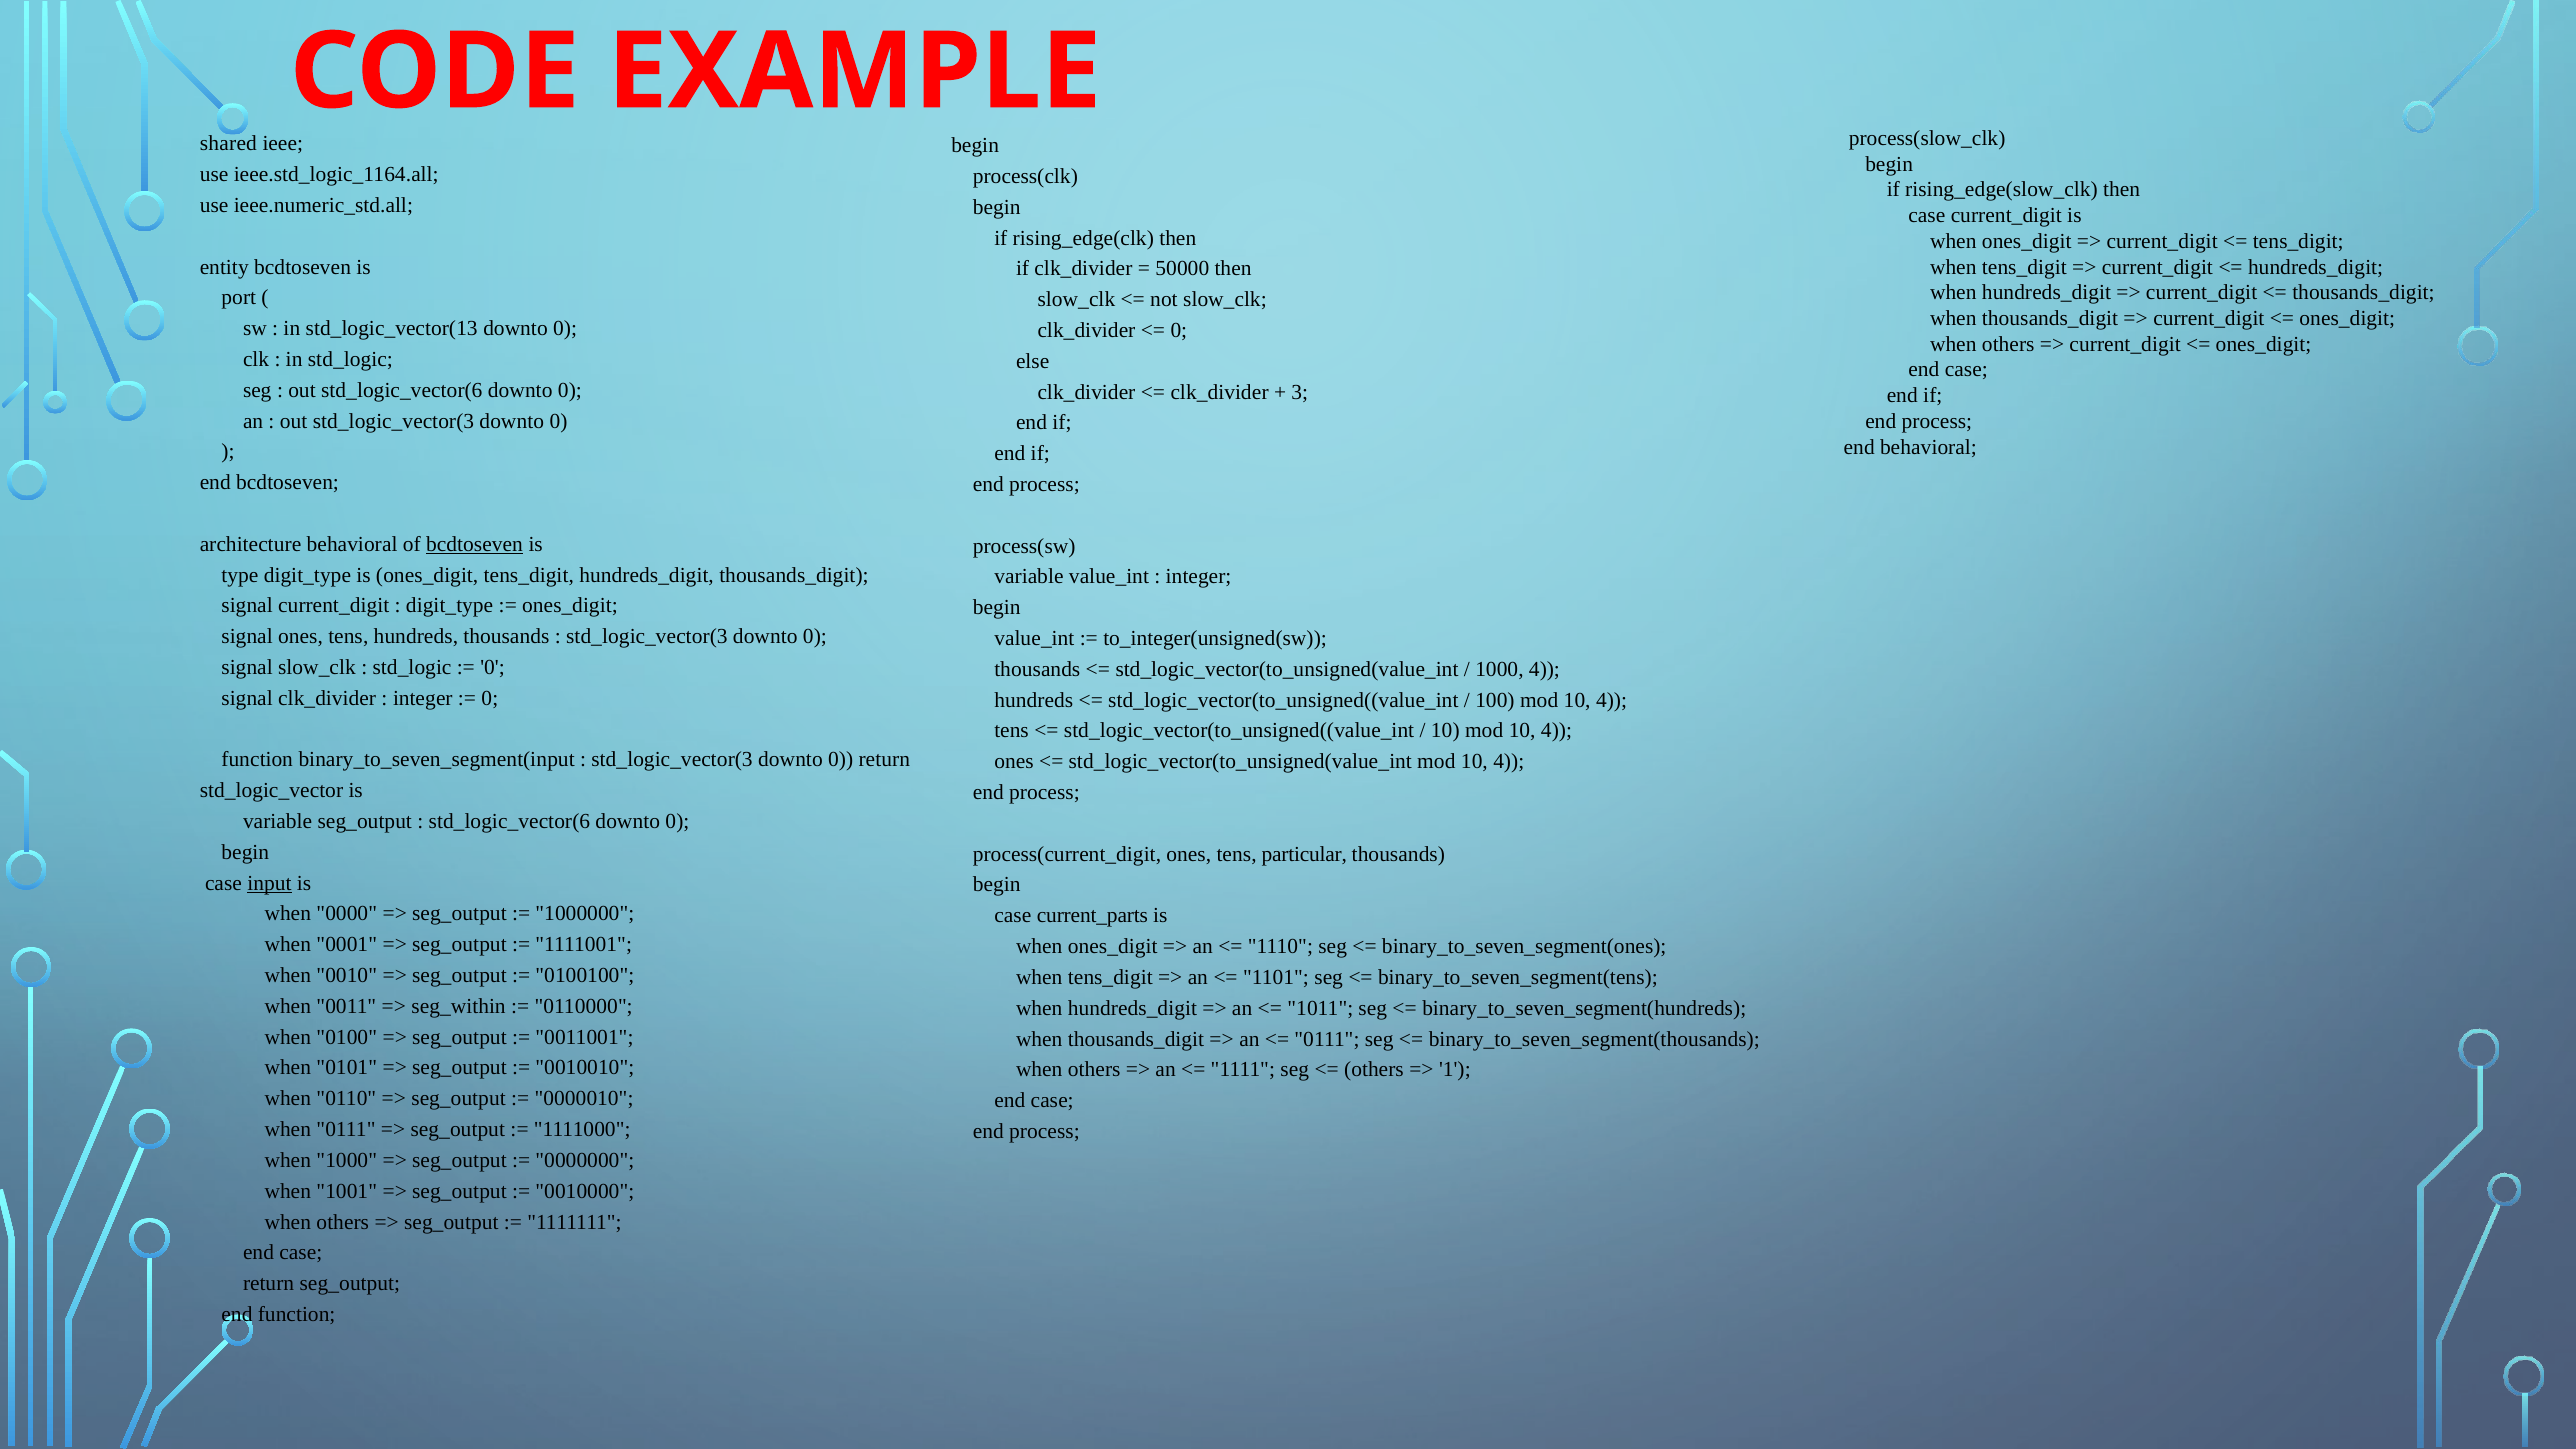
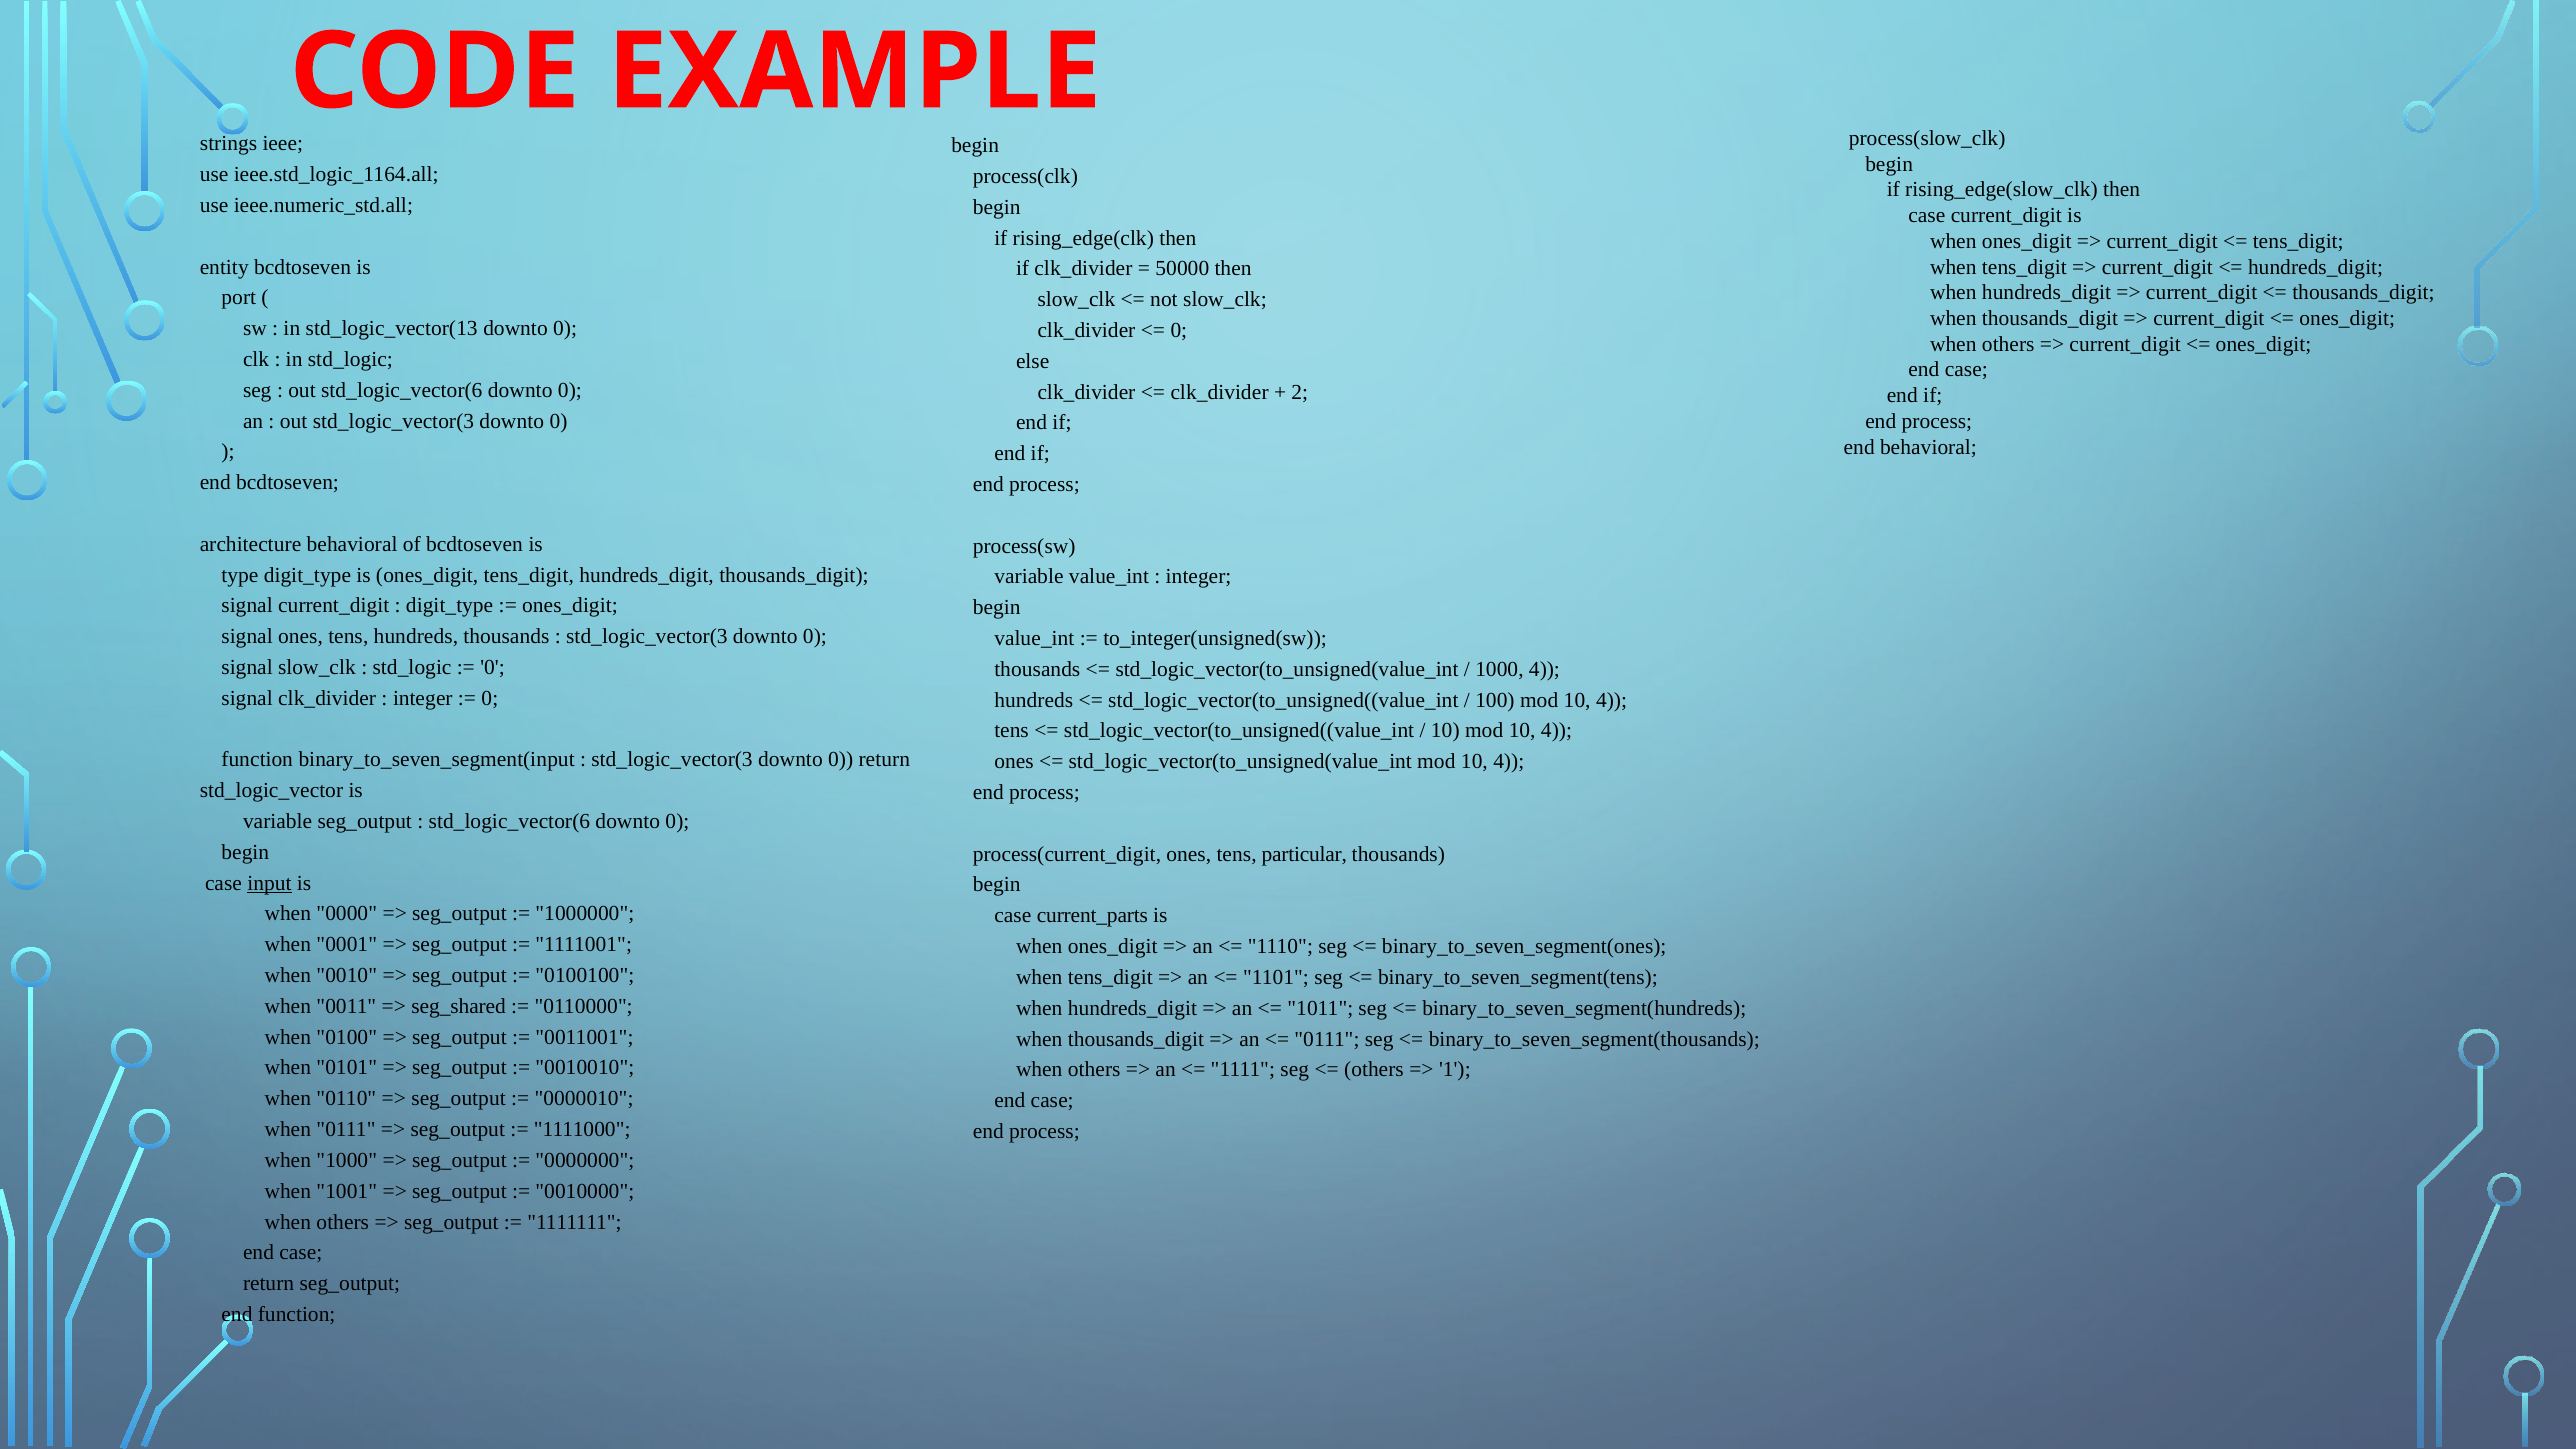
shared: shared -> strings
3: 3 -> 2
bcdtoseven at (474, 544) underline: present -> none
seg_within: seg_within -> seg_shared
